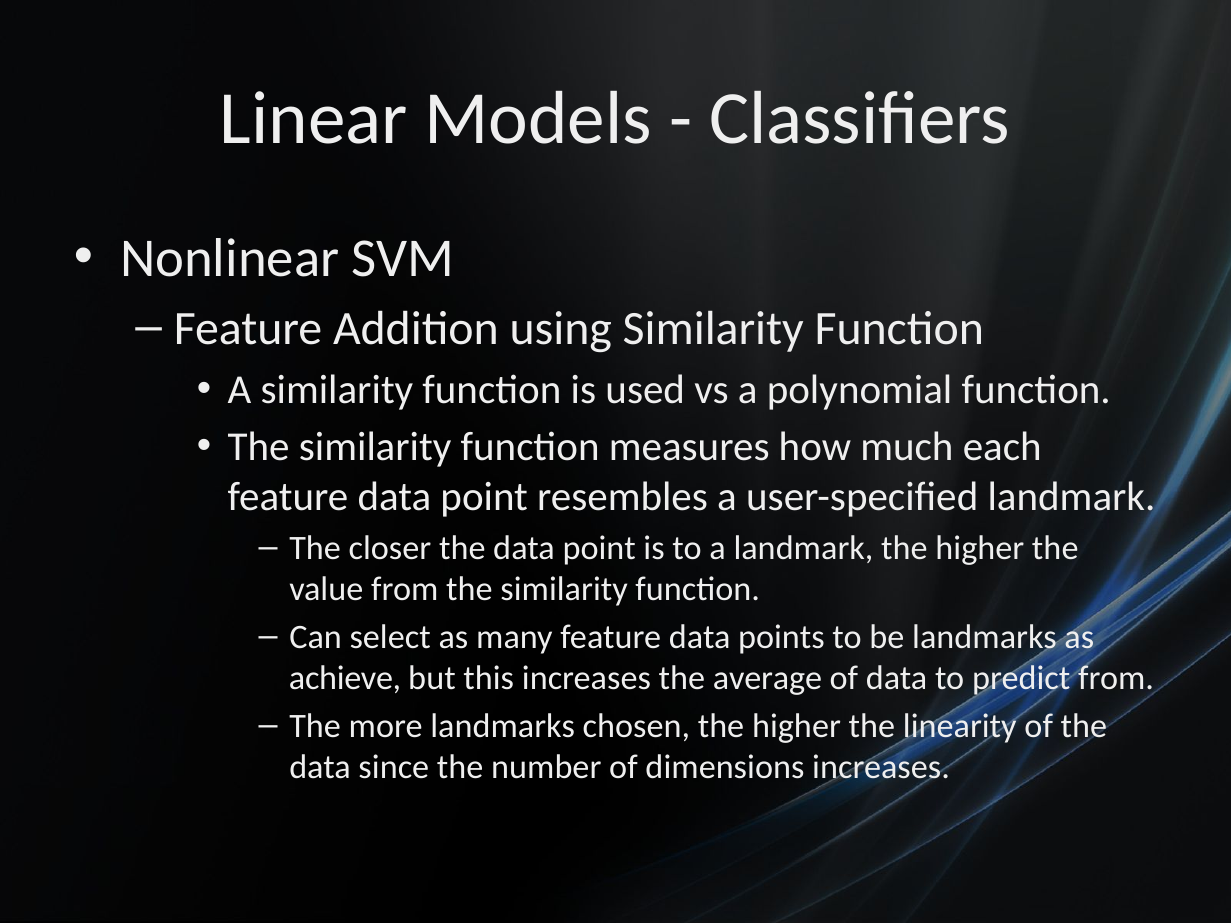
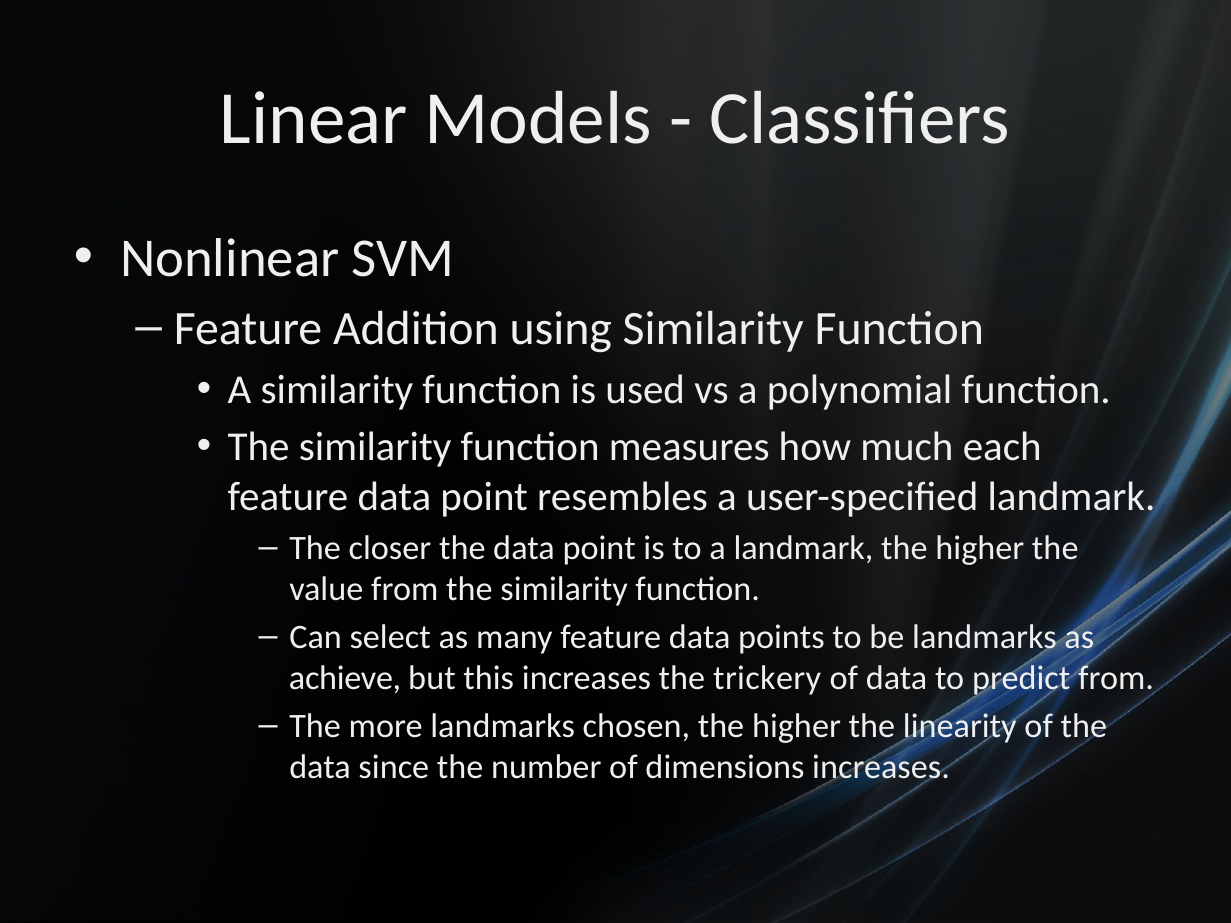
average: average -> trickery
